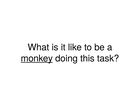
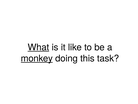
What underline: none -> present
